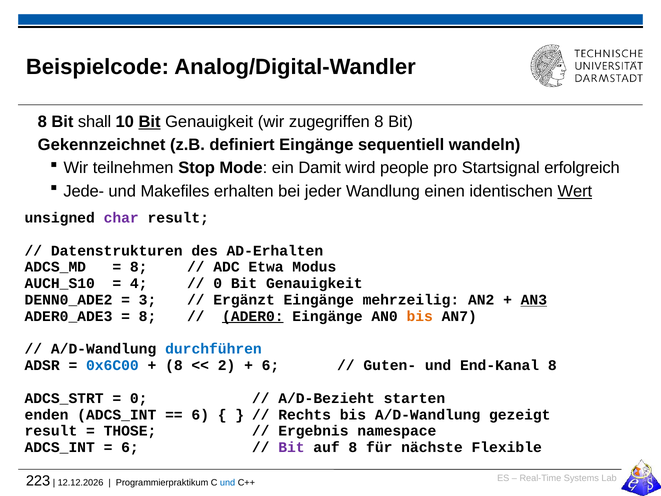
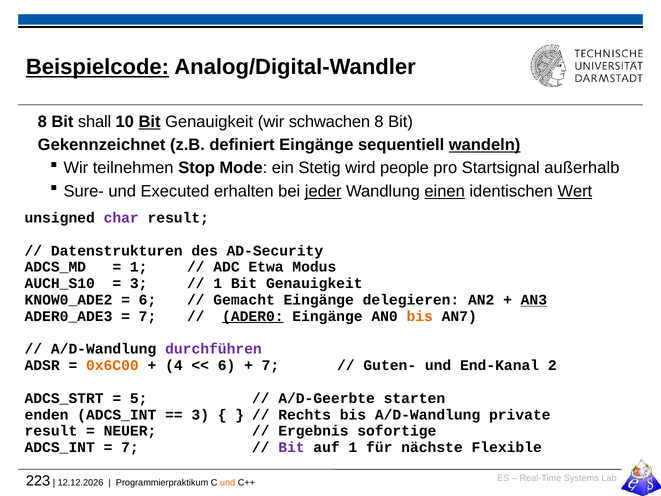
Beispielcode underline: none -> present
zugegriffen: zugegriffen -> schwachen
wandeln underline: none -> present
Damit: Damit -> Stetig
erfolgreich: erfolgreich -> außerhalb
Jede-: Jede- -> Sure-
Makefiles: Makefiles -> Executed
jeder underline: none -> present
einen underline: none -> present
AD-Erhalten: AD-Erhalten -> AD-Security
8 at (139, 267): 8 -> 1
4 at (139, 283): 4 -> 3
0 at (218, 283): 0 -> 1
DENN0_ADE2: DENN0_ADE2 -> KNOW0_ADE2
3 at (148, 300): 3 -> 6
Ergänzt: Ergänzt -> Gemacht
mehrzeilig: mehrzeilig -> delegieren
8 at (148, 316): 8 -> 7
durchführen colour: blue -> purple
0x6C00 colour: blue -> orange
8 at (174, 365): 8 -> 4
2 at (227, 365): 2 -> 6
6 at (270, 365): 6 -> 7
End-Kanal 8: 8 -> 2
0 at (139, 398): 0 -> 5
A/D-Bezieht: A/D-Bezieht -> A/D-Geerbte
6 at (200, 414): 6 -> 3
gezeigt: gezeigt -> private
THOSE: THOSE -> NEUER
namespace: namespace -> sofortige
6 at (130, 447): 6 -> 7
auf 8: 8 -> 1
und at (228, 482) colour: blue -> orange
